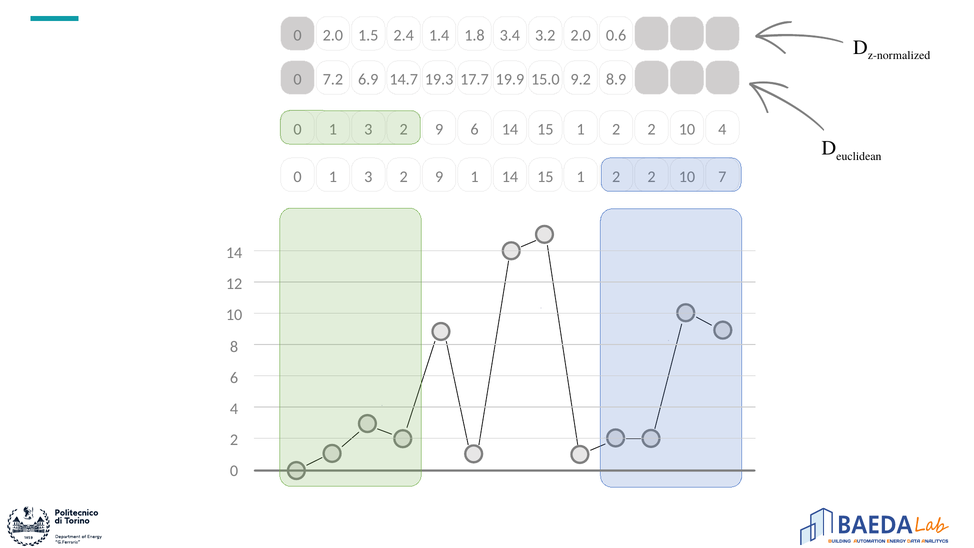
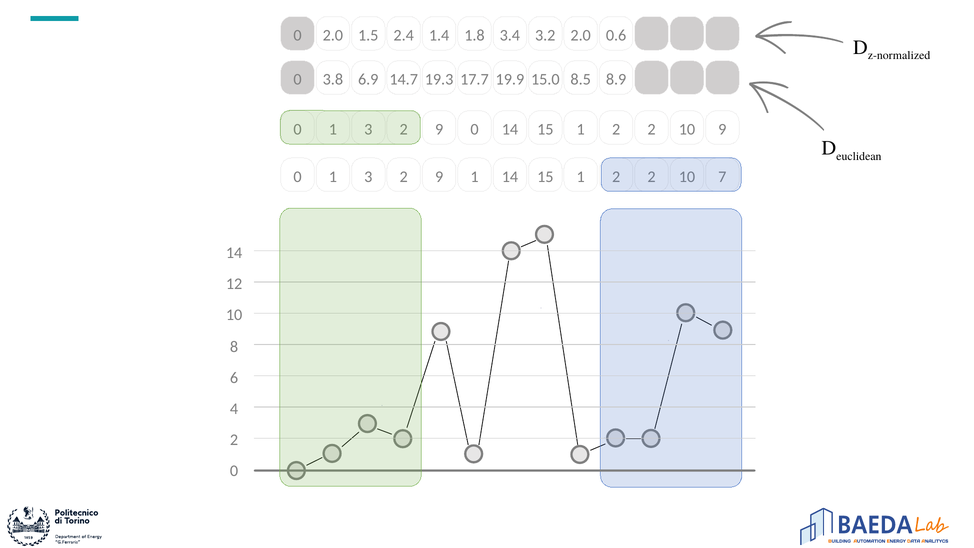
7.2: 7.2 -> 3.8
9.2: 9.2 -> 8.5
6 at (475, 130): 6 -> 0
10 4: 4 -> 9
